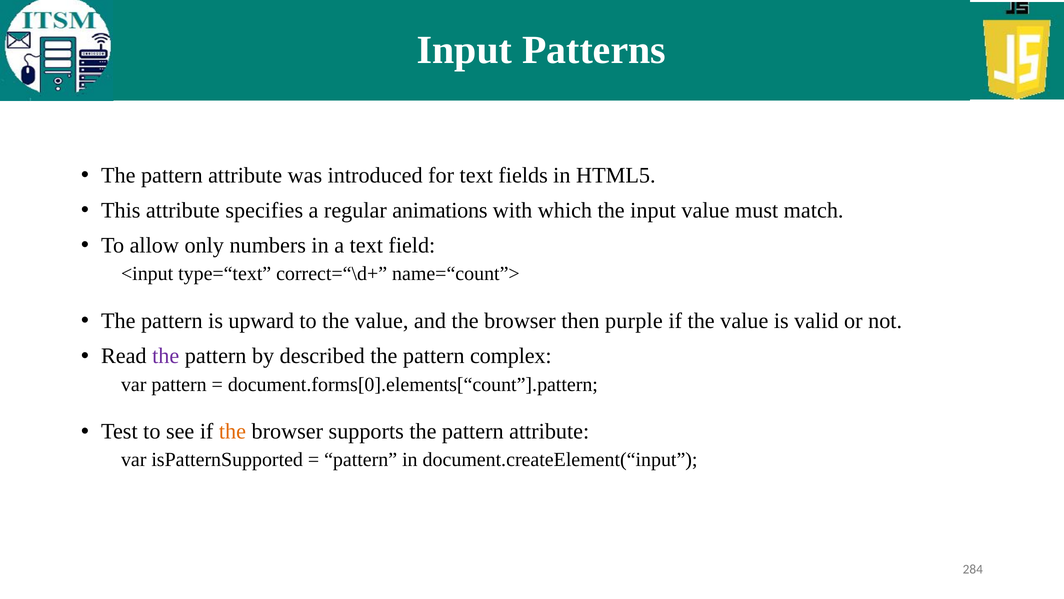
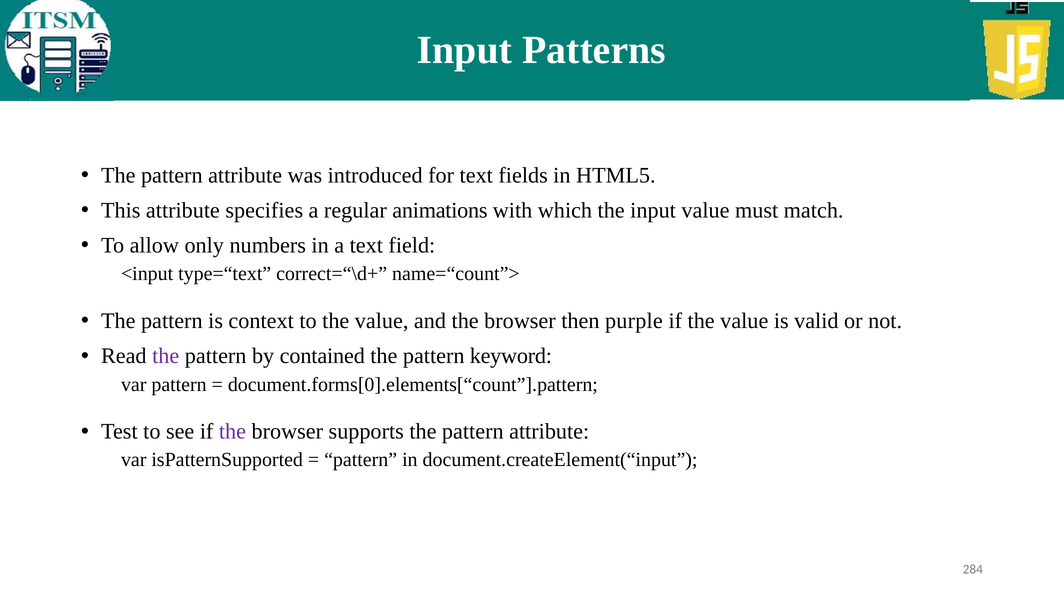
upward: upward -> context
described: described -> contained
complex: complex -> keyword
the at (232, 431) colour: orange -> purple
